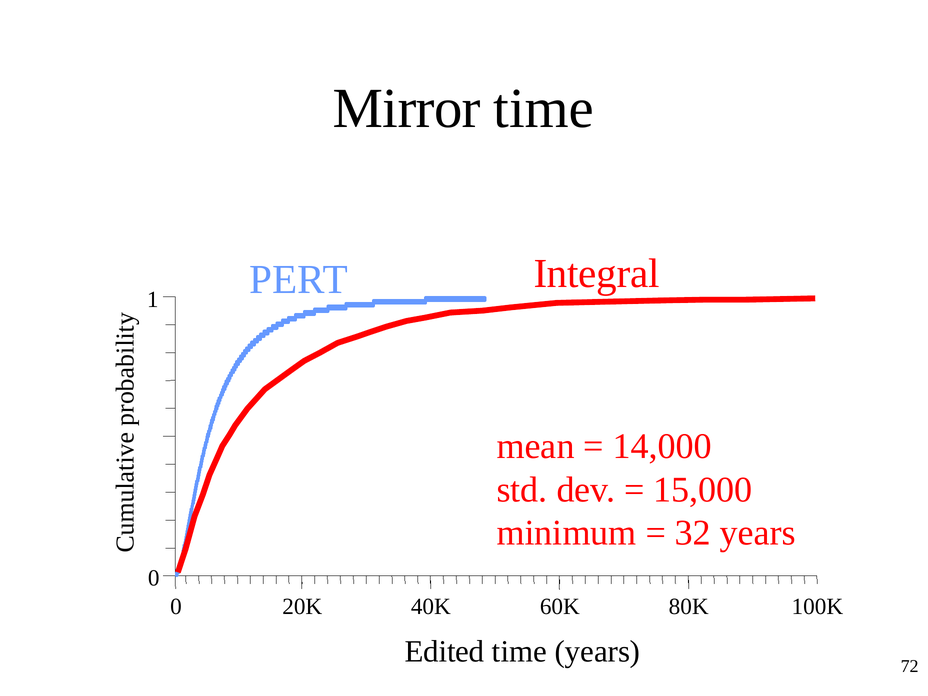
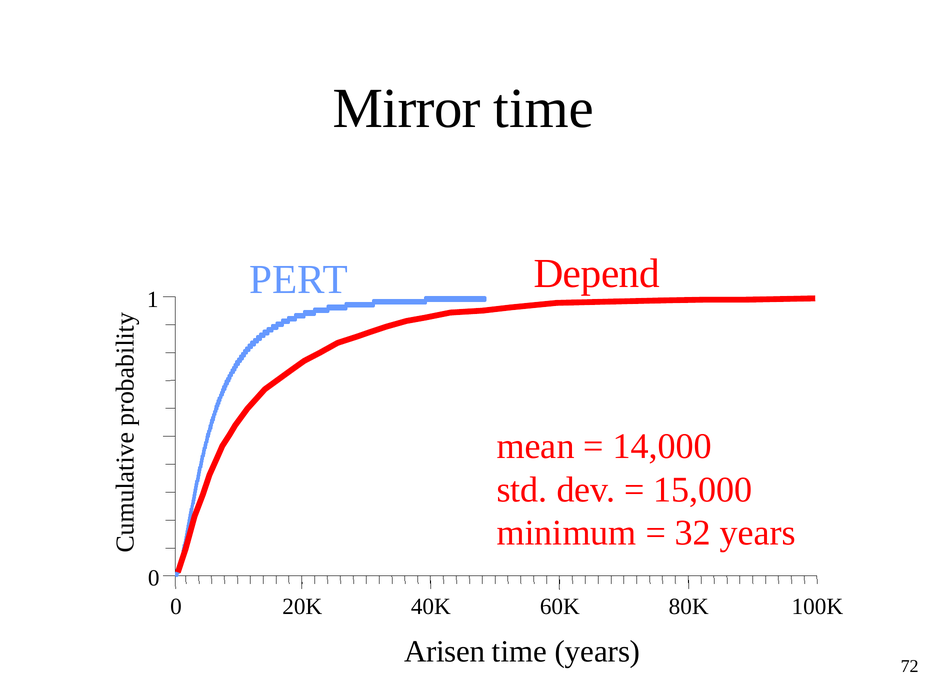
Integral: Integral -> Depend
Edited: Edited -> Arisen
